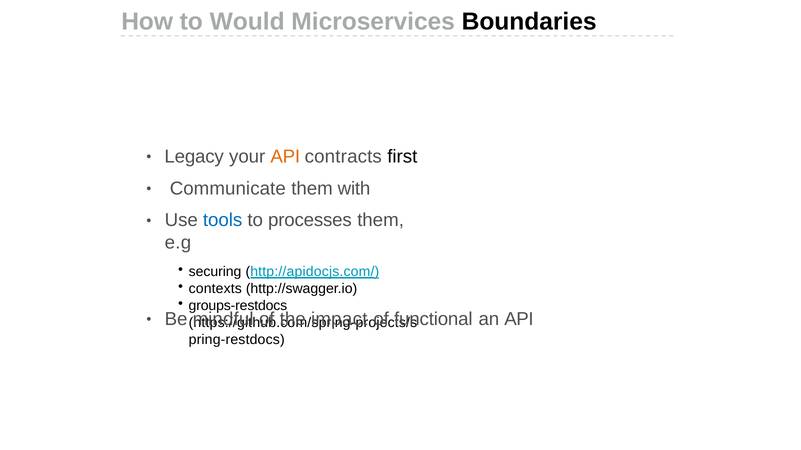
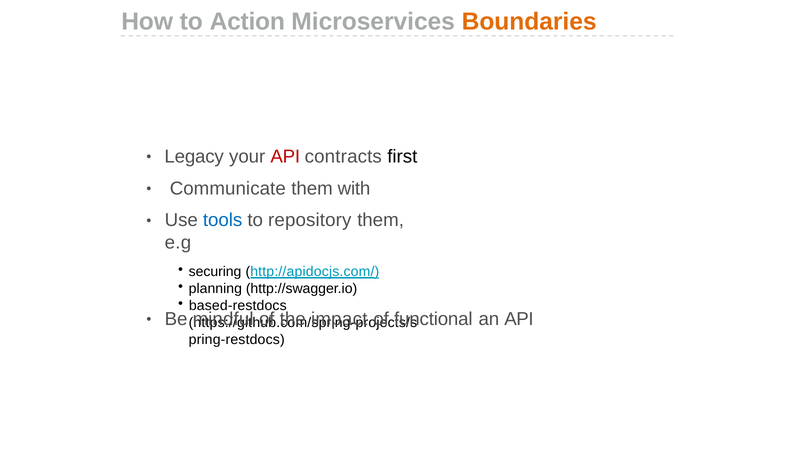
Would: Would -> Action
Boundaries colour: black -> orange
API at (285, 157) colour: orange -> red
processes: processes -> repository
contexts: contexts -> planning
groups-restdocs: groups-restdocs -> based-restdocs
